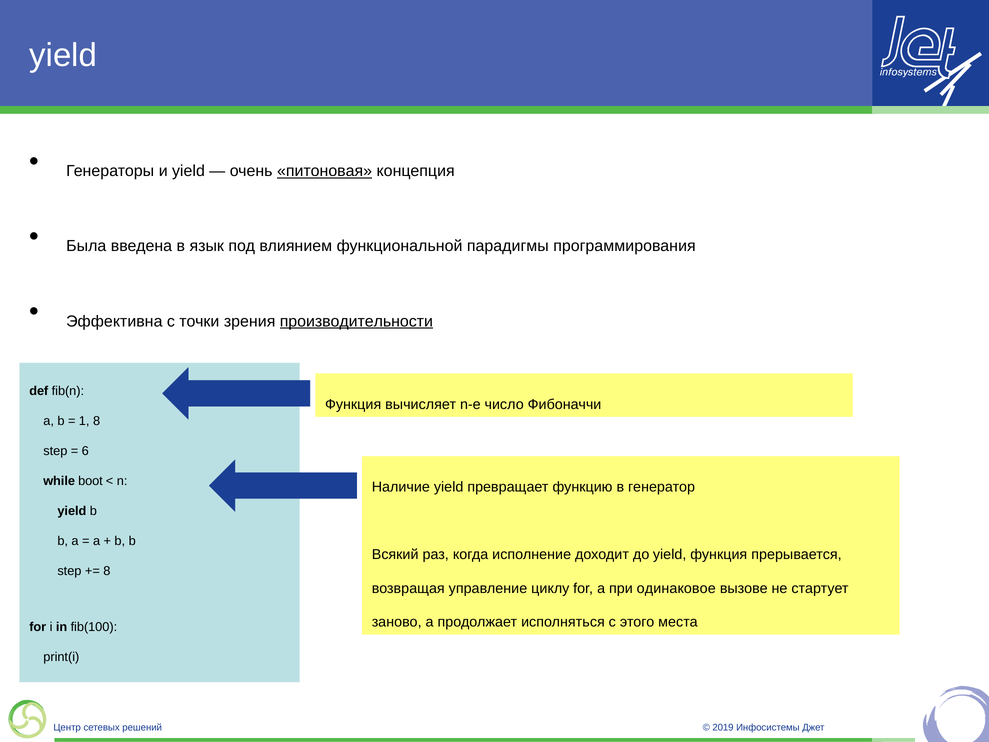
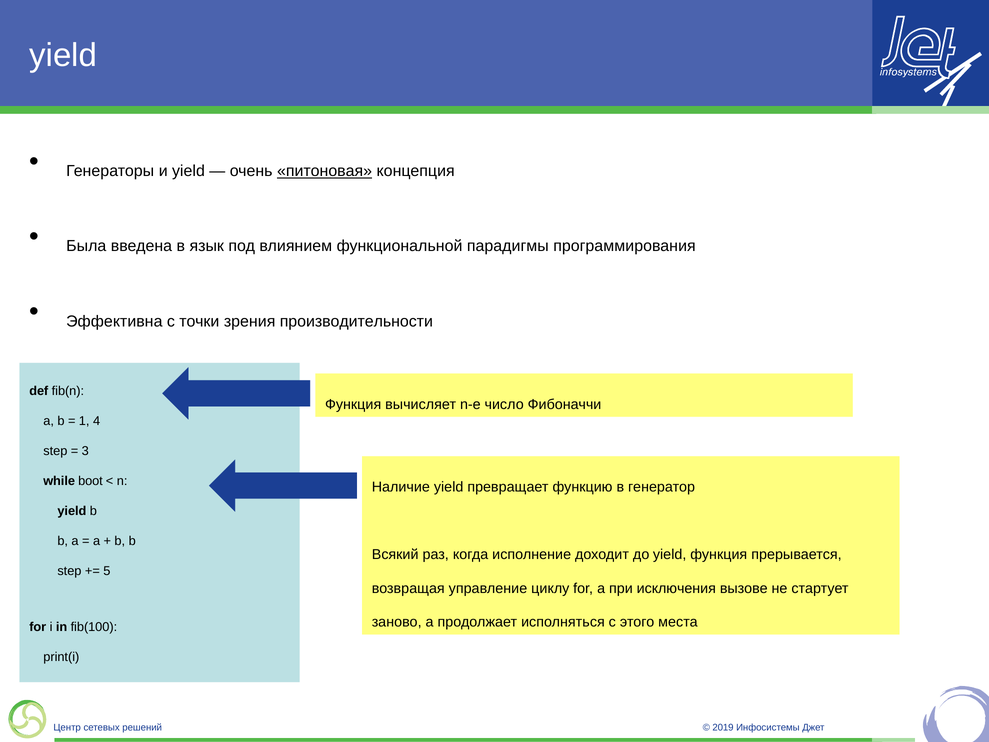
производительности underline: present -> none
1 8: 8 -> 4
6: 6 -> 3
8 at (107, 571): 8 -> 5
одинаковое: одинаковое -> исключения
